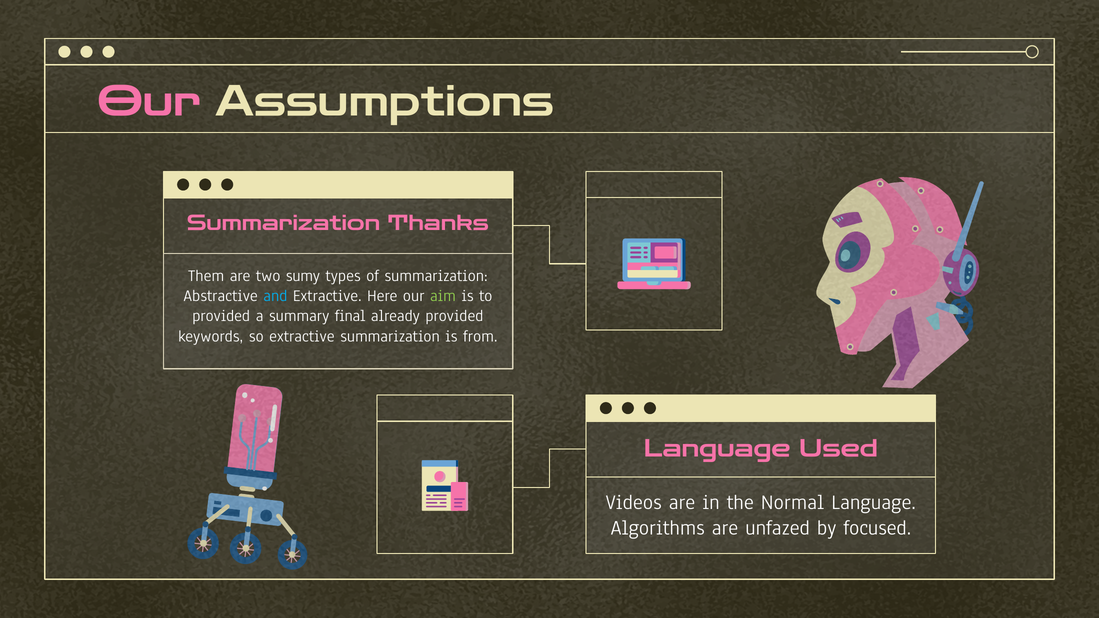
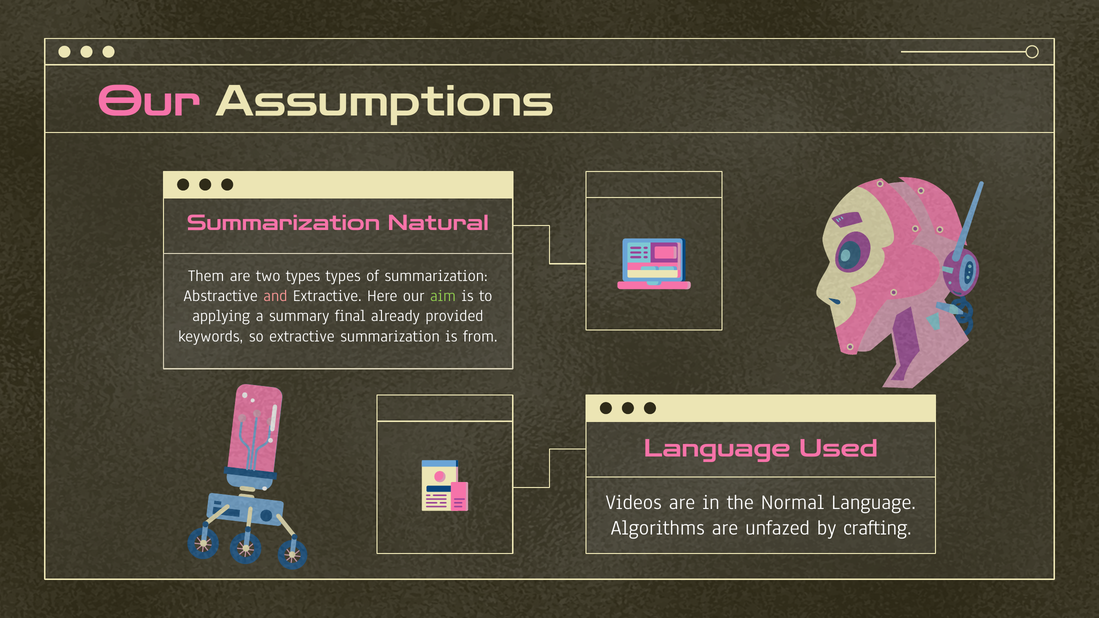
Thanks: Thanks -> Natural
two sumy: sumy -> types
and colour: light blue -> pink
provided at (221, 316): provided -> applying
focused: focused -> crafting
